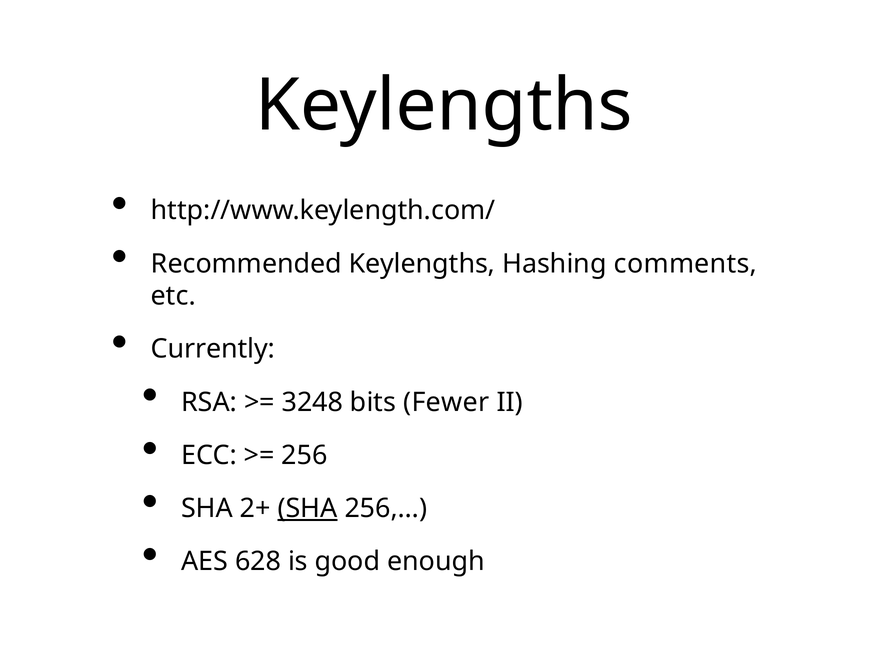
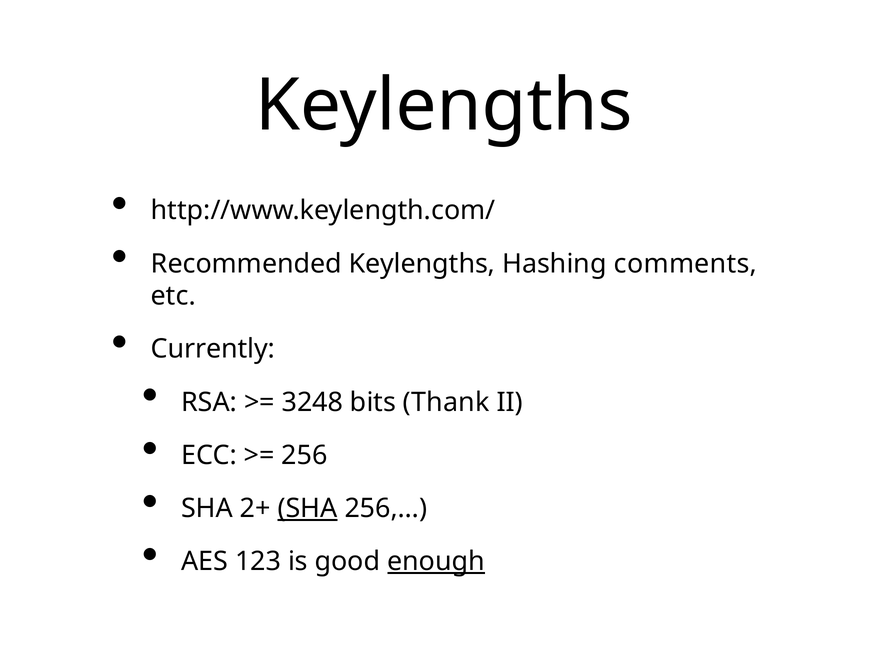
Fewer: Fewer -> Thank
628: 628 -> 123
enough underline: none -> present
